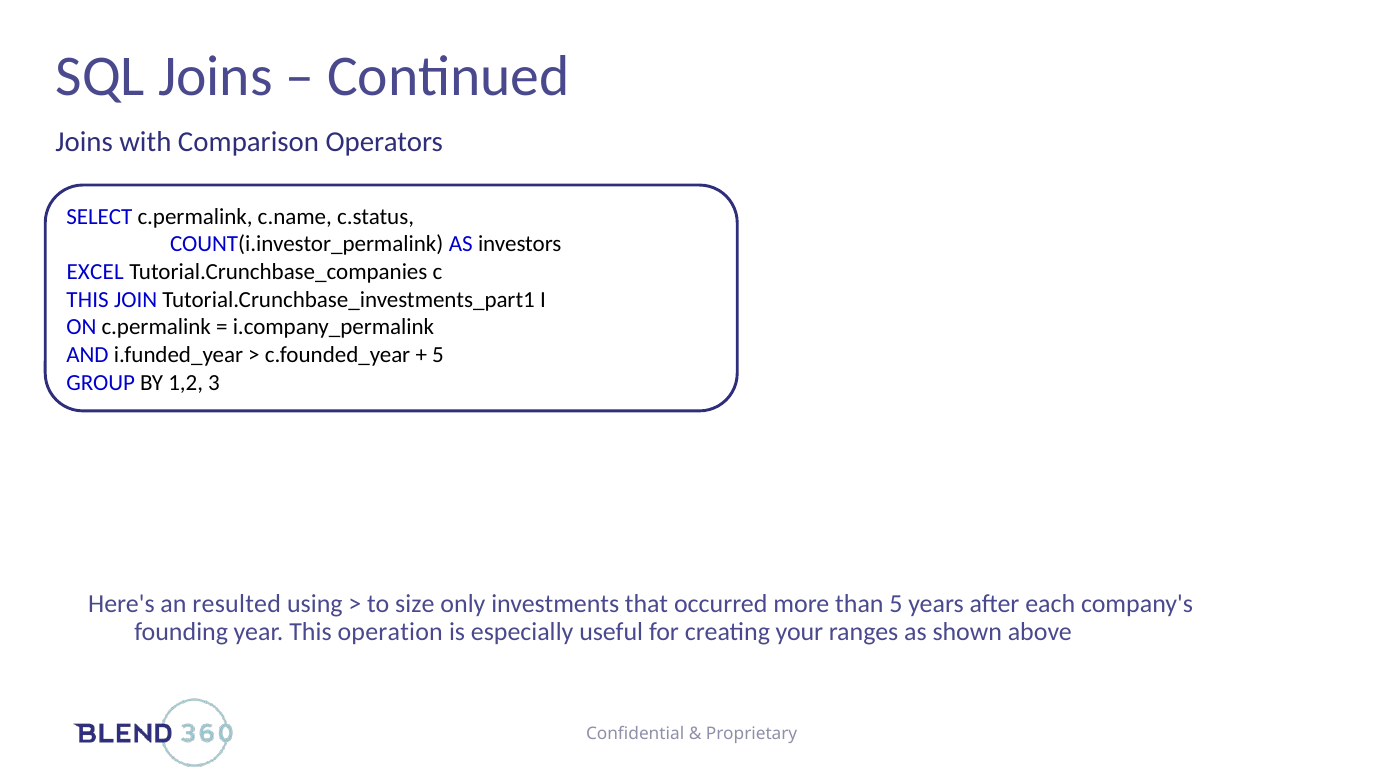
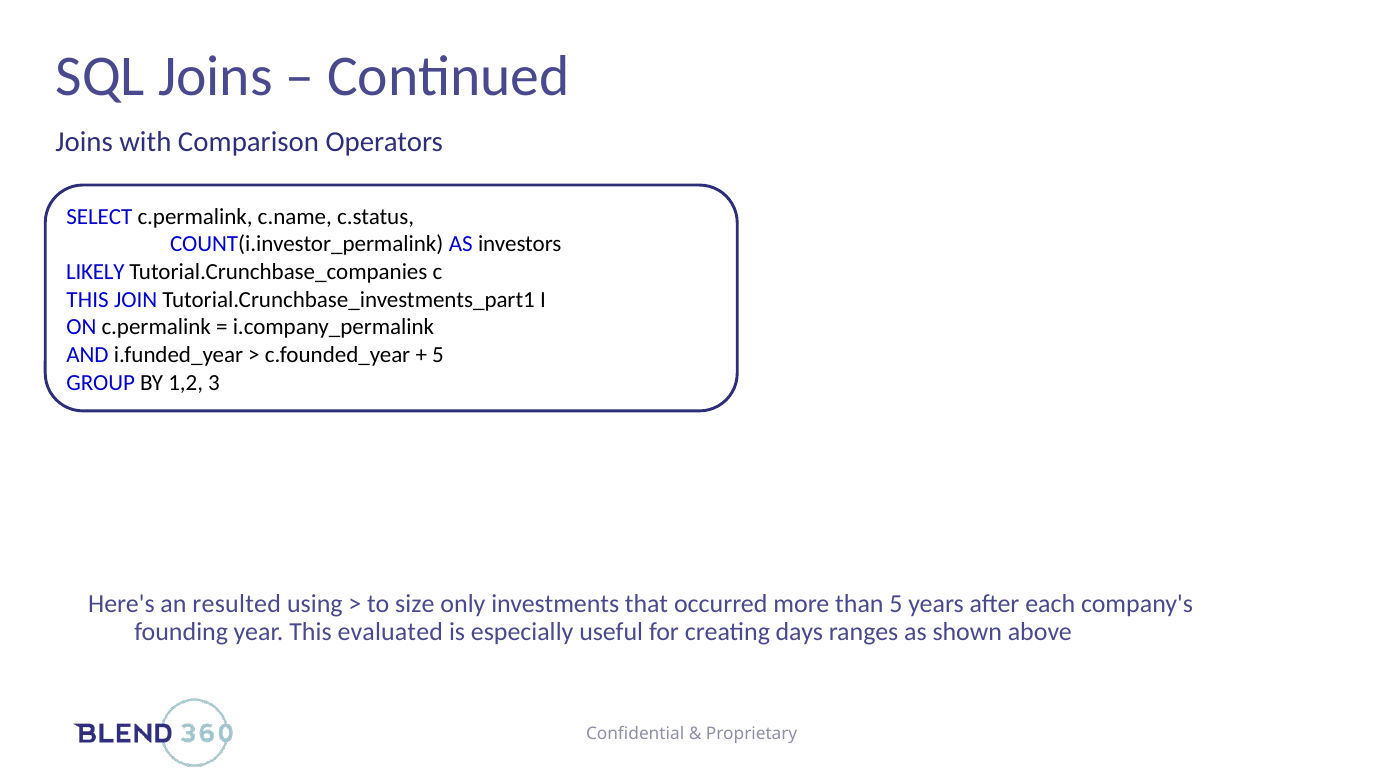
EXCEL: EXCEL -> LIKELY
operation: operation -> evaluated
your: your -> days
